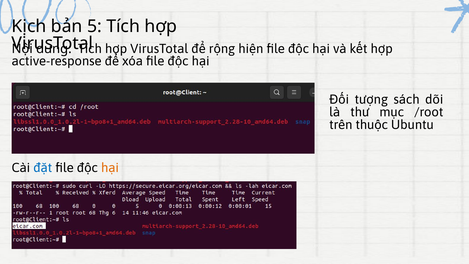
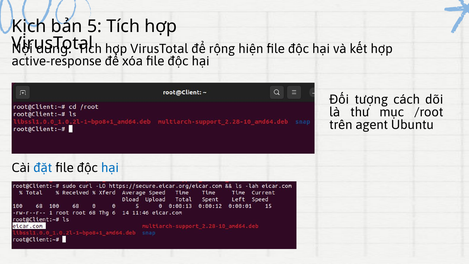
sách: sách -> cách
thuộc: thuộc -> agent
hại at (110, 168) colour: orange -> blue
